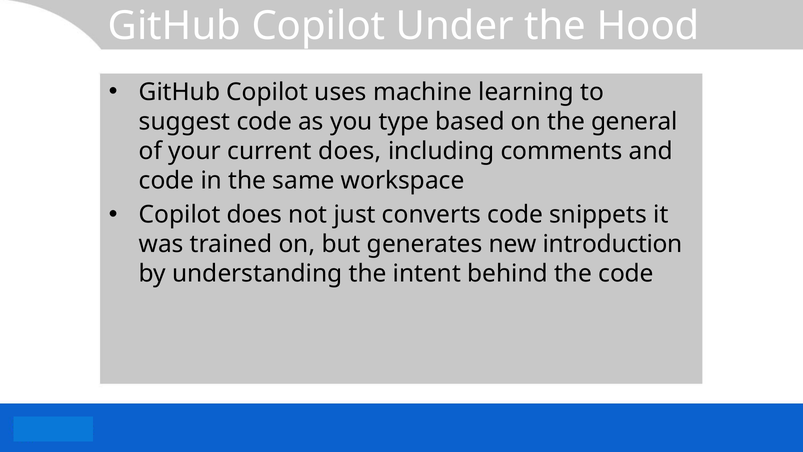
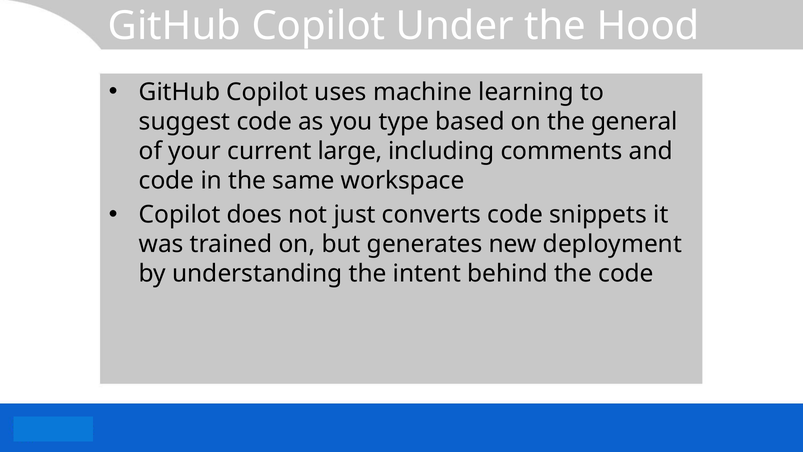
current does: does -> large
introduction: introduction -> deployment
